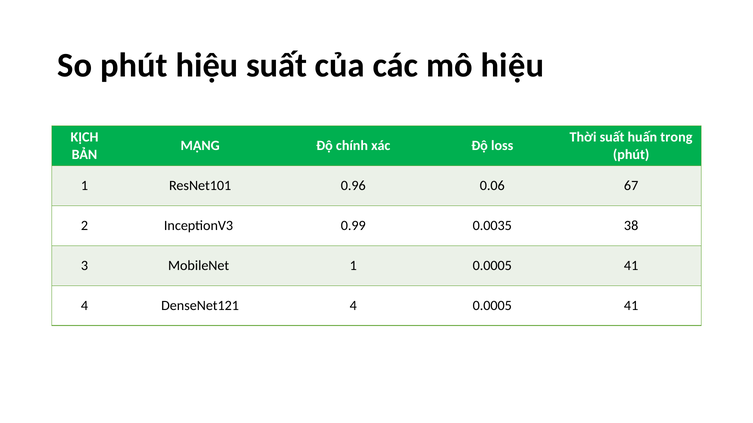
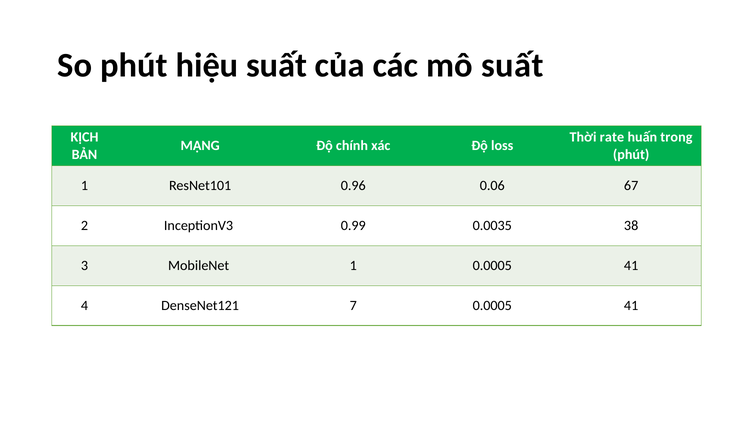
mô hiệu: hiệu -> suất
Thời suất: suất -> rate
DenseNet121 4: 4 -> 7
